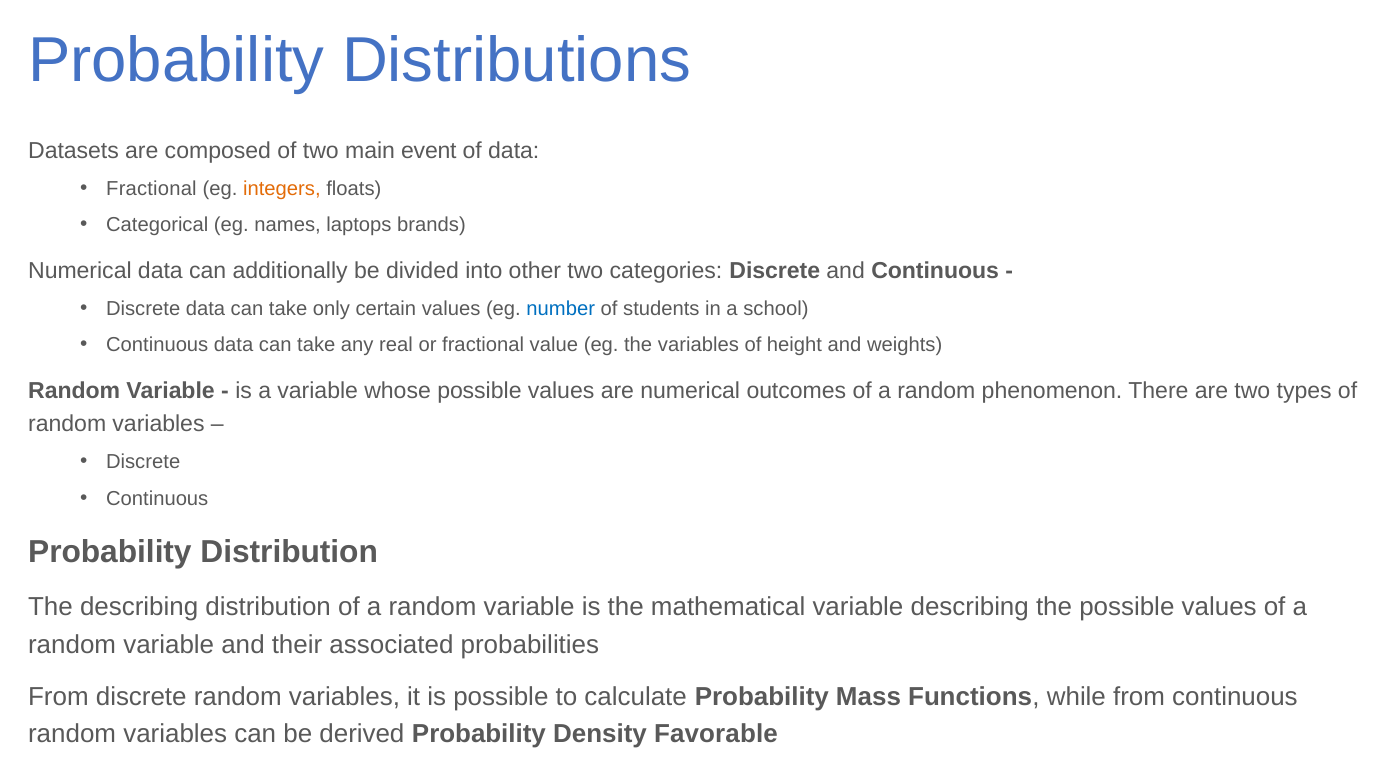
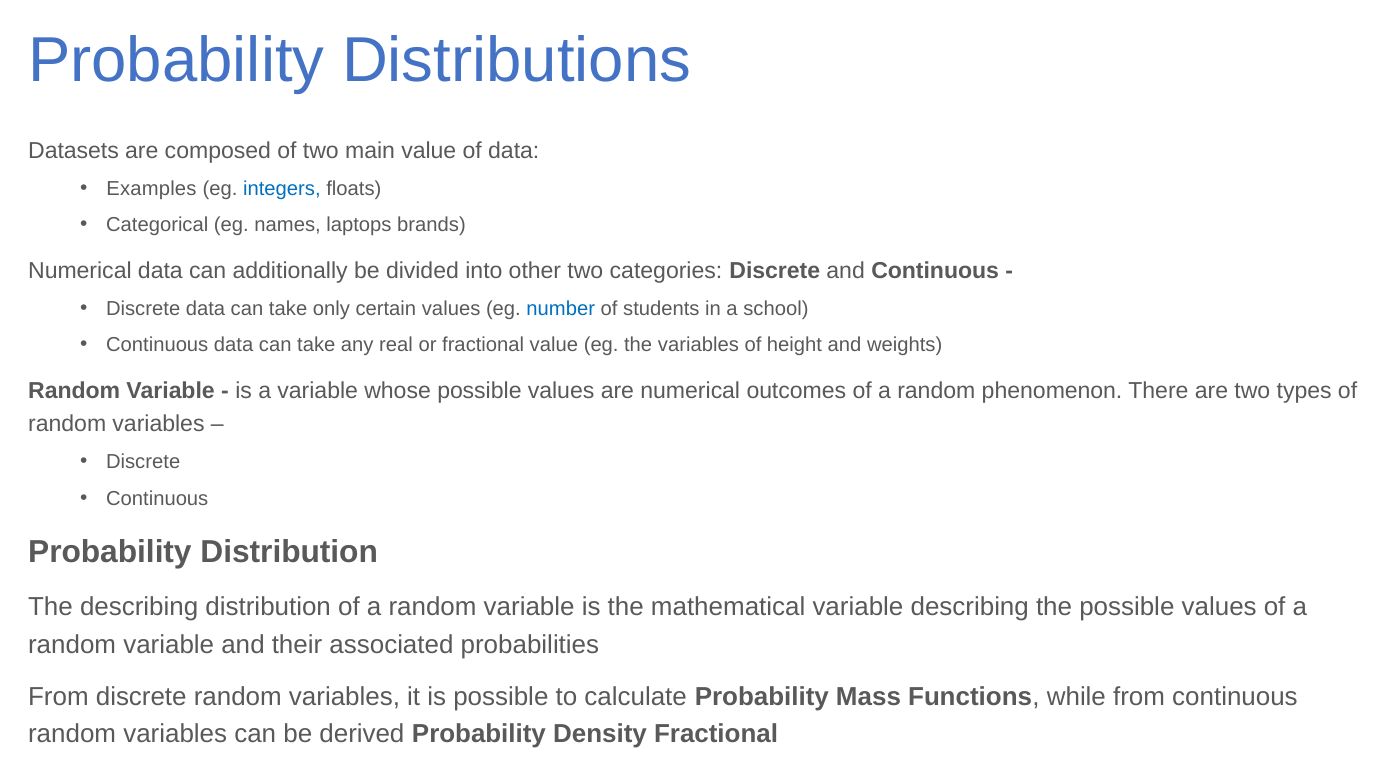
main event: event -> value
Fractional at (151, 189): Fractional -> Examples
integers colour: orange -> blue
Density Favorable: Favorable -> Fractional
